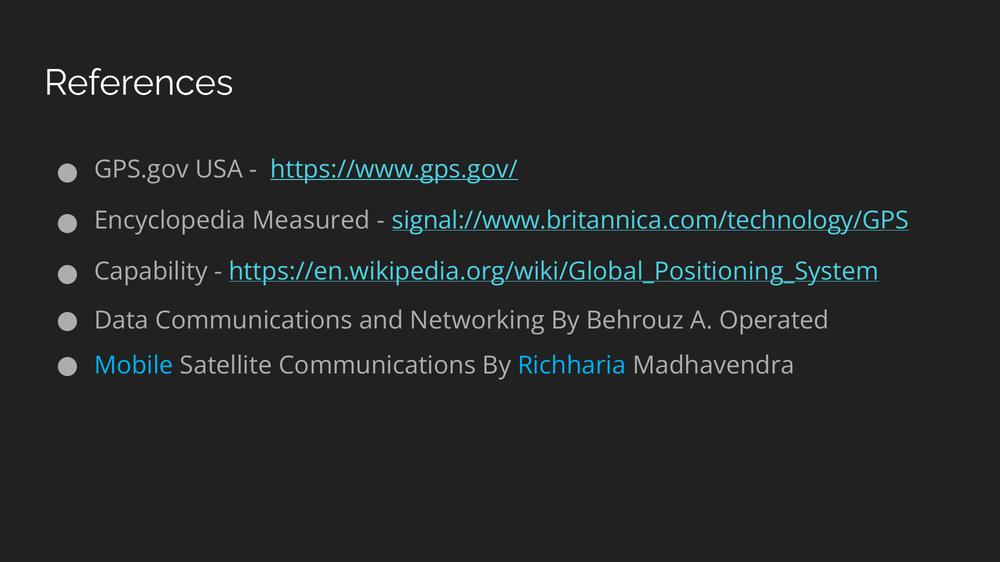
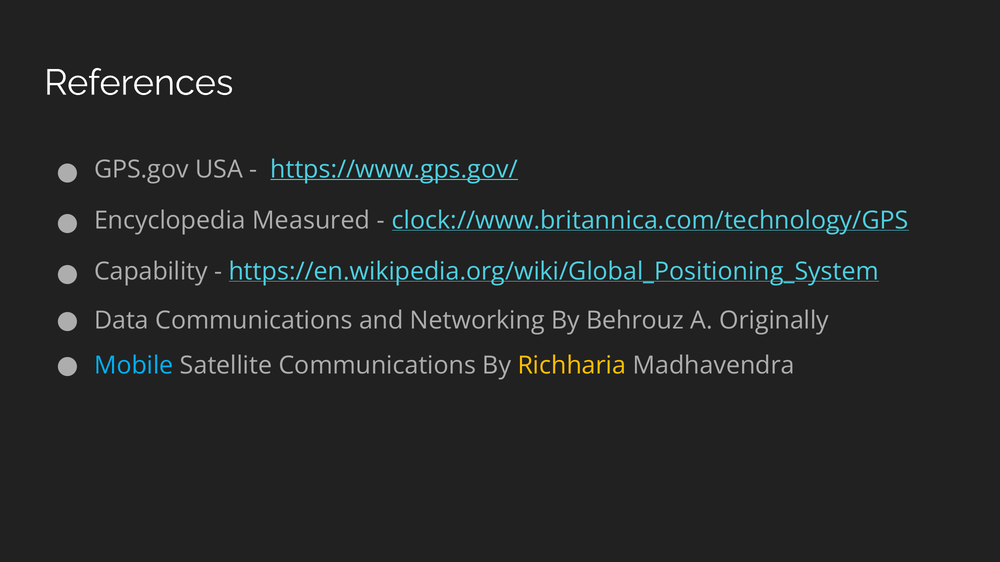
signal://www.britannica.com/technology/GPS: signal://www.britannica.com/technology/GPS -> clock://www.britannica.com/technology/GPS
Operated: Operated -> Originally
Richharia colour: light blue -> yellow
